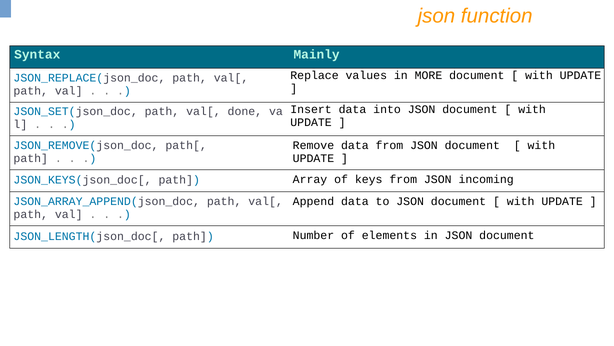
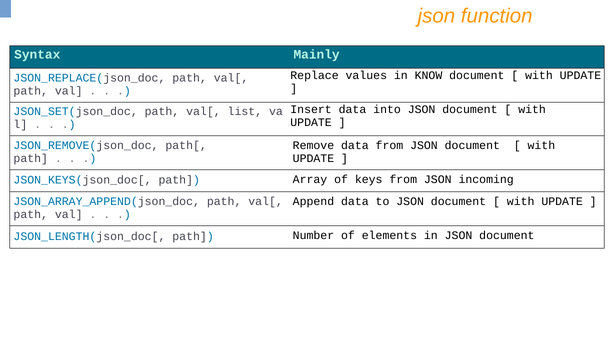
MORE: MORE -> KNOW
done: done -> list
